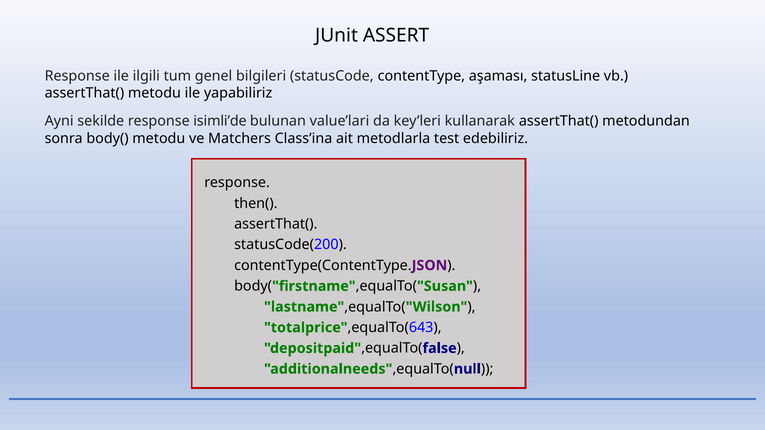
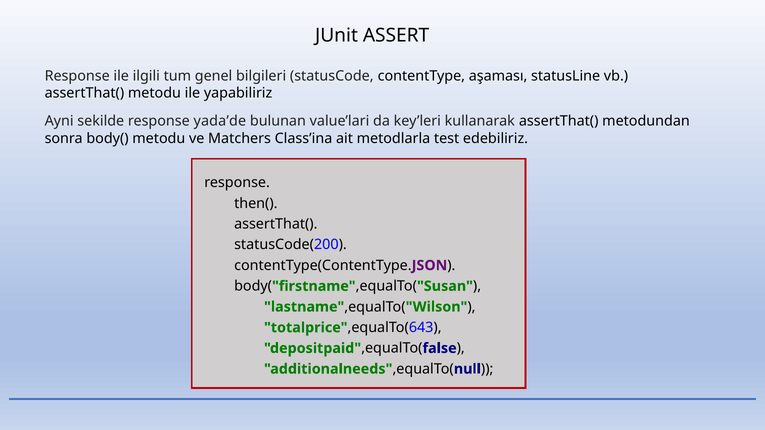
isimli’de: isimli’de -> yada’de
